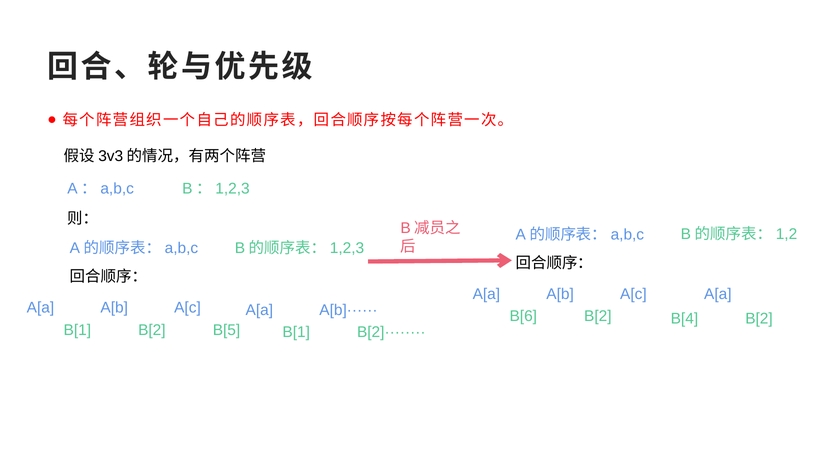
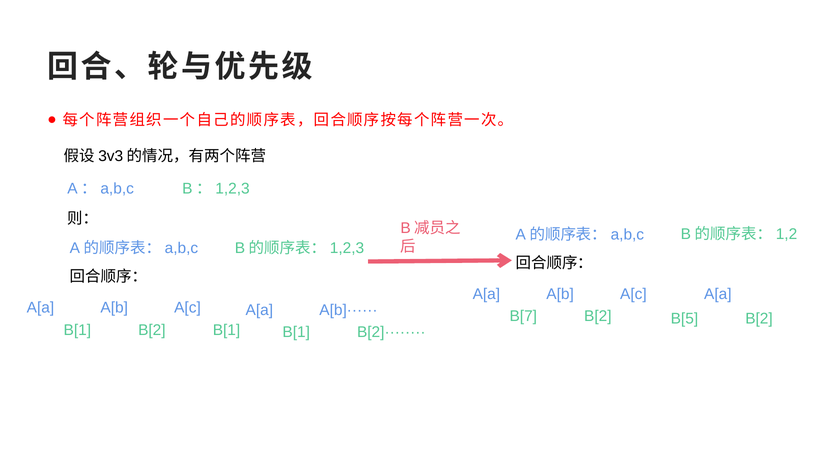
B[6: B[6 -> B[7
B[4: B[4 -> B[5
B[2 B[5: B[5 -> B[1
